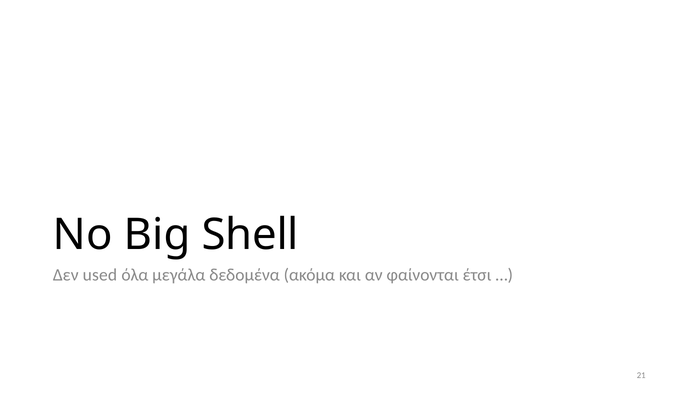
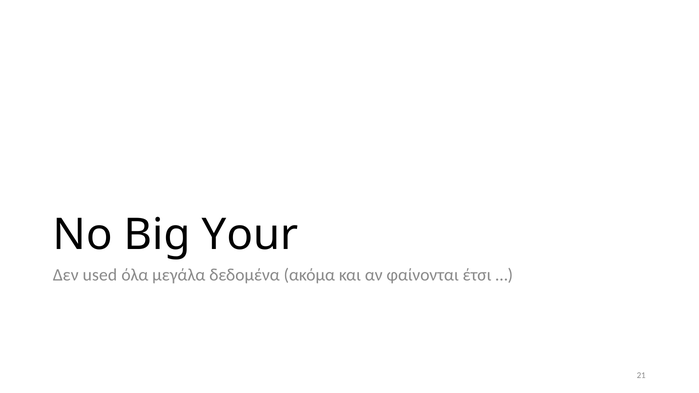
Shell: Shell -> Your
